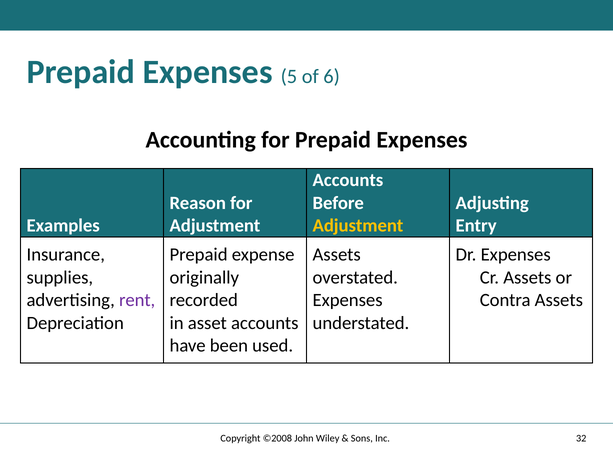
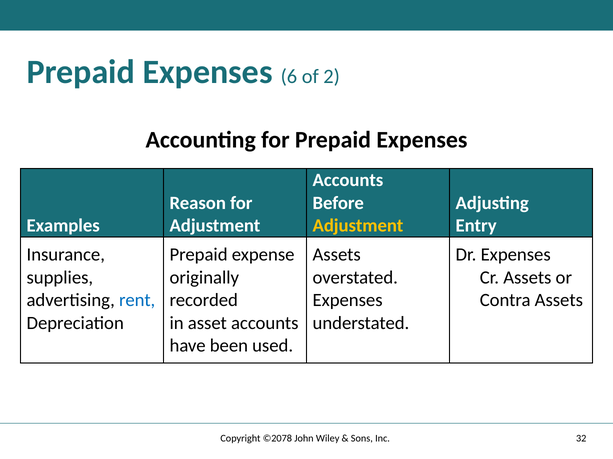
5: 5 -> 6
6: 6 -> 2
rent colour: purple -> blue
©2008: ©2008 -> ©2078
